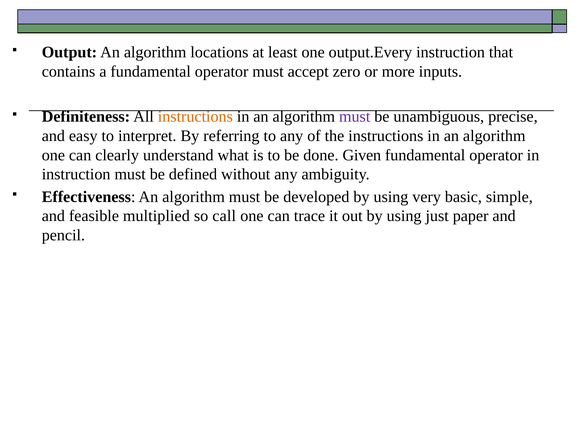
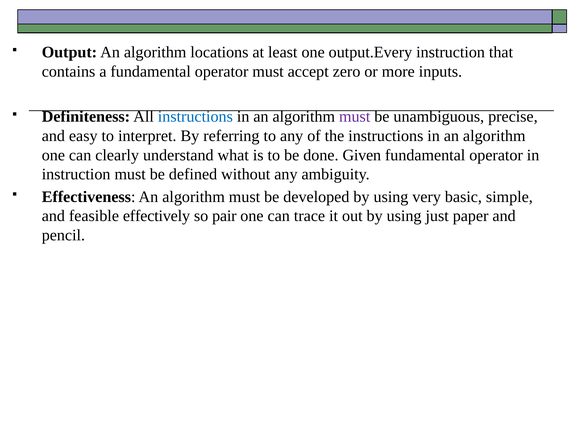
instructions at (195, 117) colour: orange -> blue
multiplied: multiplied -> effectively
call: call -> pair
